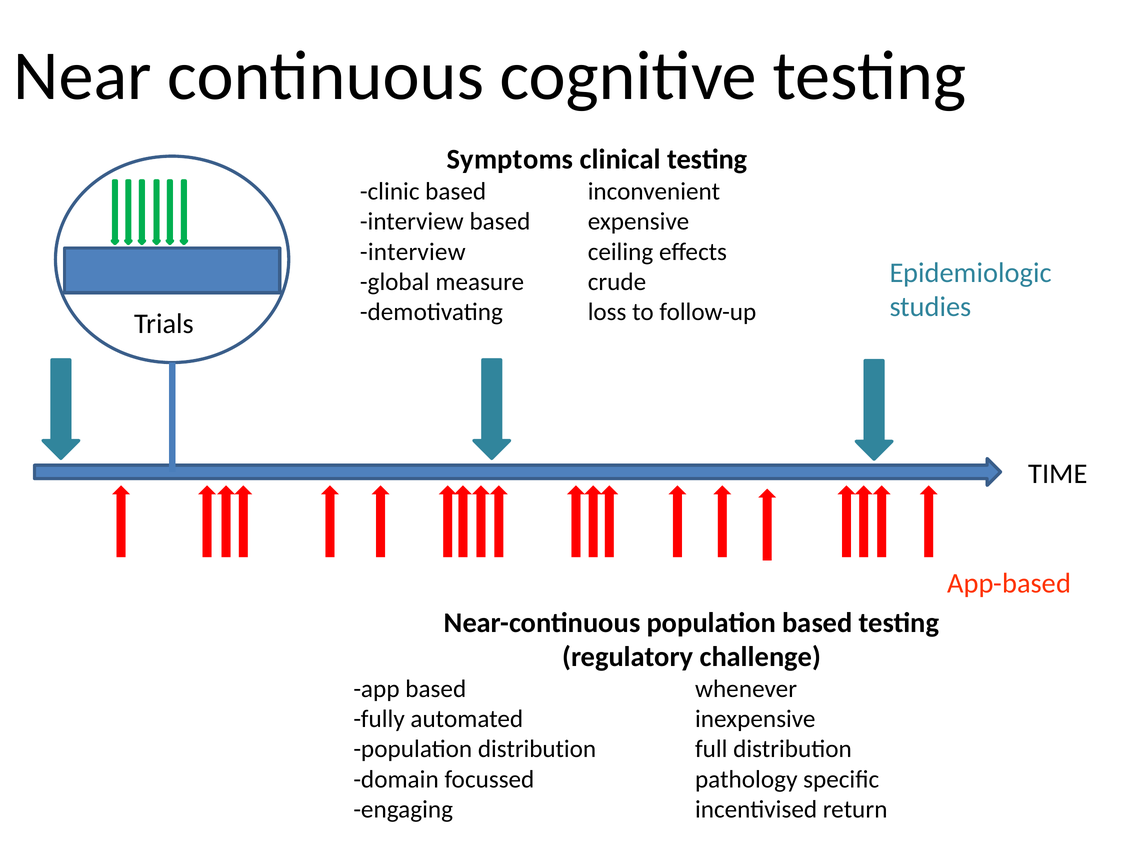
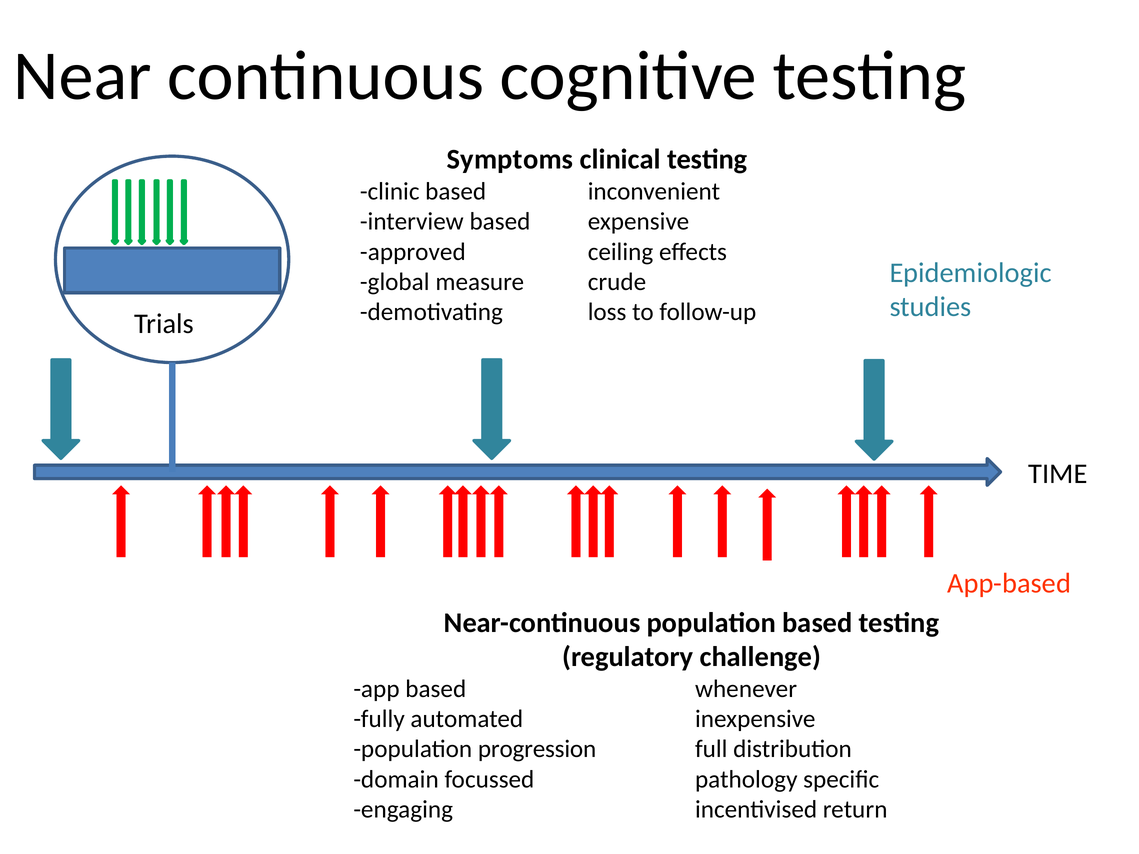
interview at (413, 252): interview -> approved
population distribution: distribution -> progression
